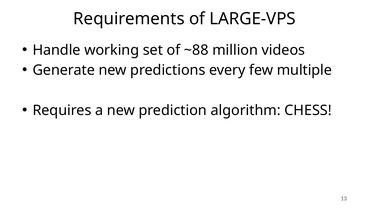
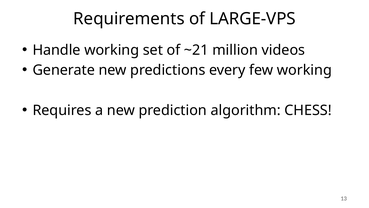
~88: ~88 -> ~21
few multiple: multiple -> working
